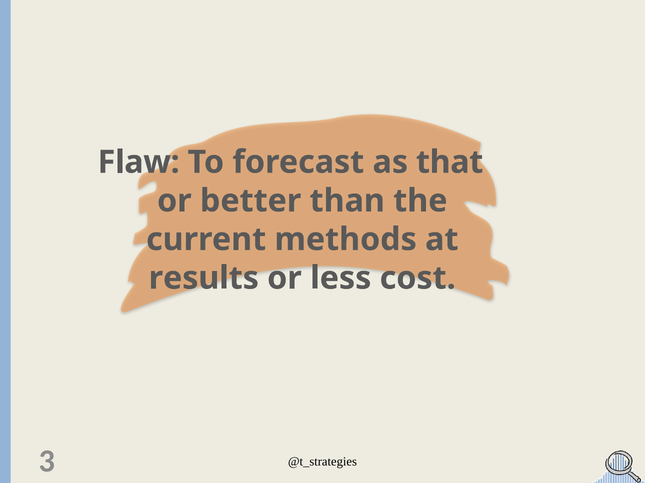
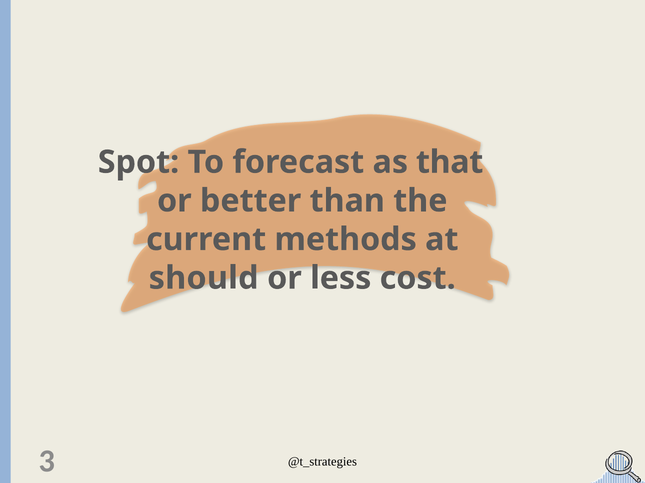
Flaw: Flaw -> Spot
results: results -> should
